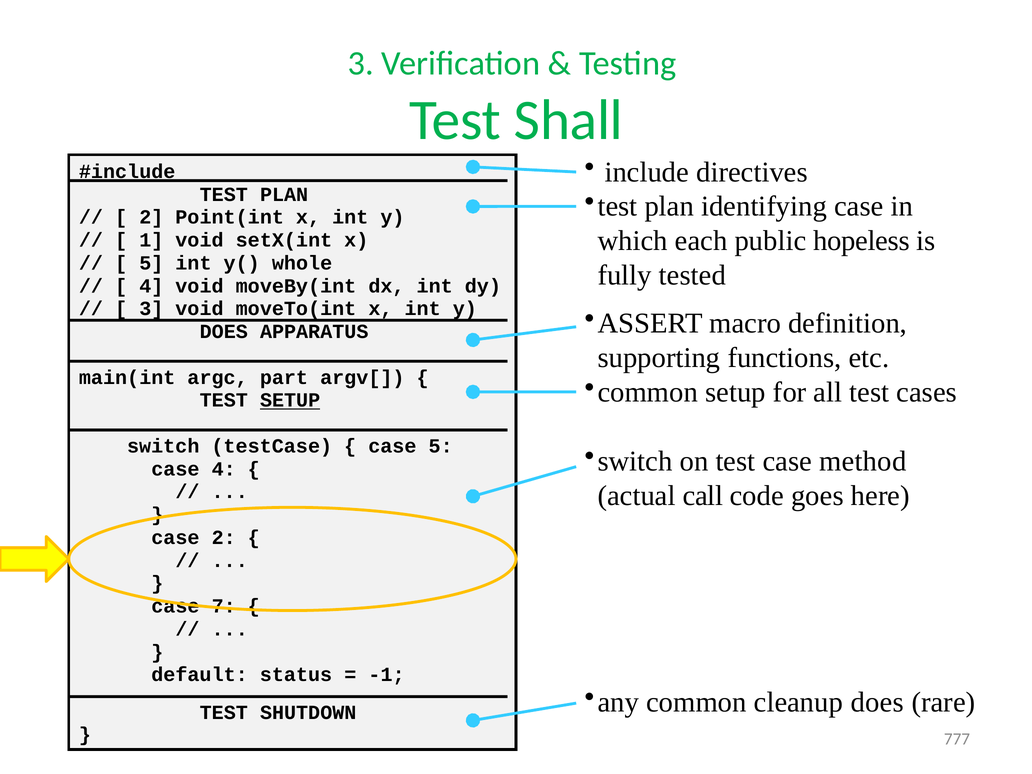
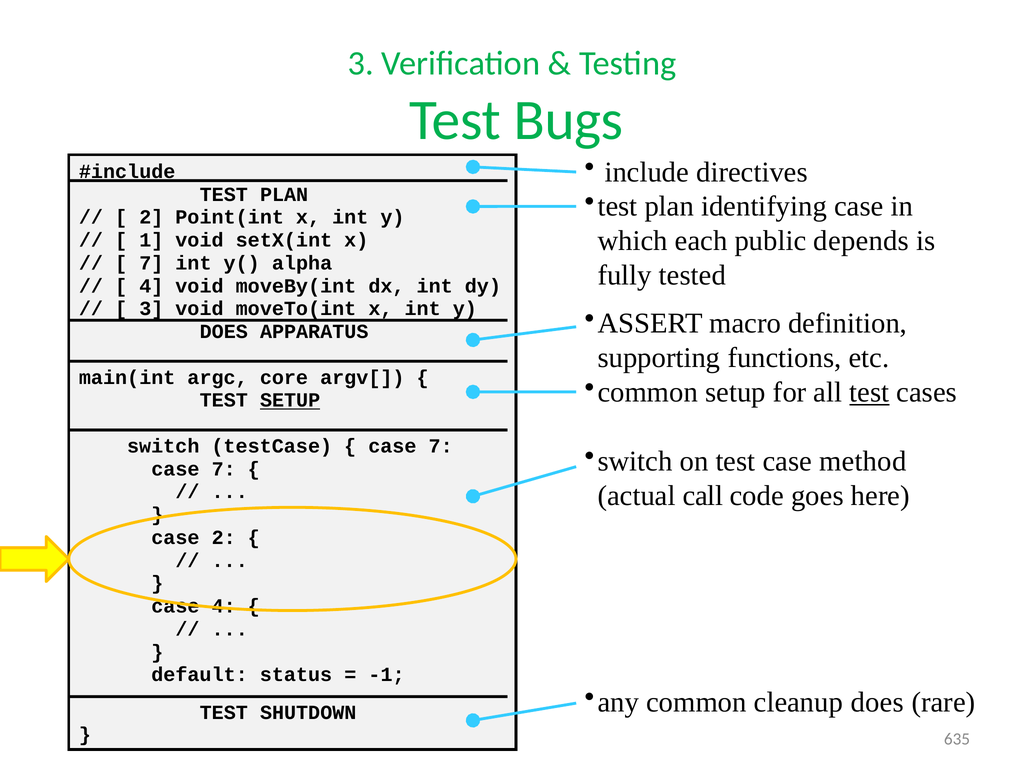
Shall: Shall -> Bugs
hopeless: hopeless -> depends
5 at (151, 263): 5 -> 7
whole: whole -> alpha
part: part -> core
test at (869, 392) underline: none -> present
5 at (441, 446): 5 -> 7
4 at (224, 469): 4 -> 7
case 7: 7 -> 4
777: 777 -> 635
